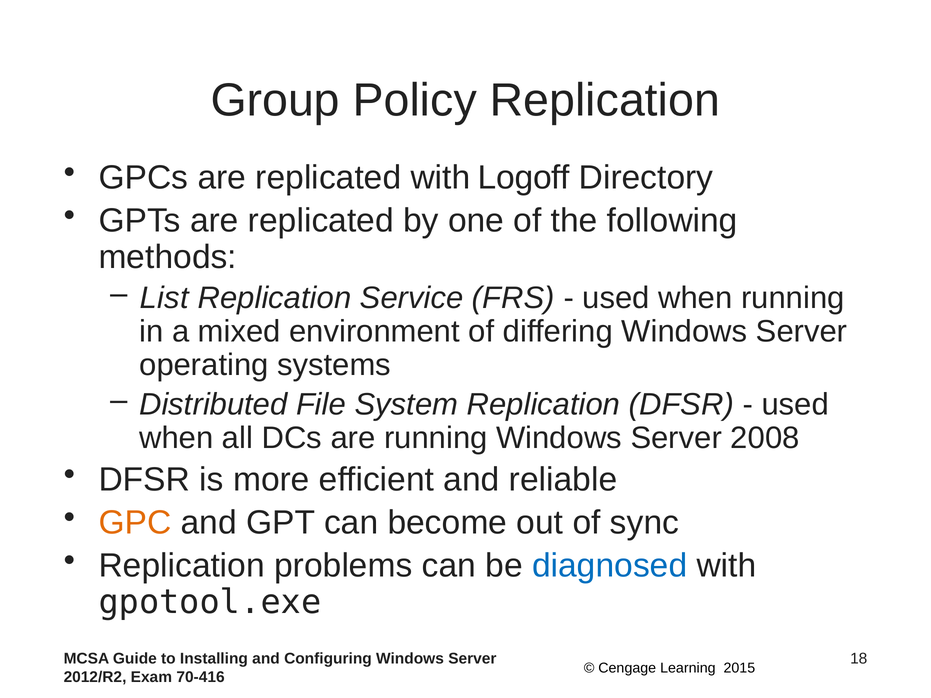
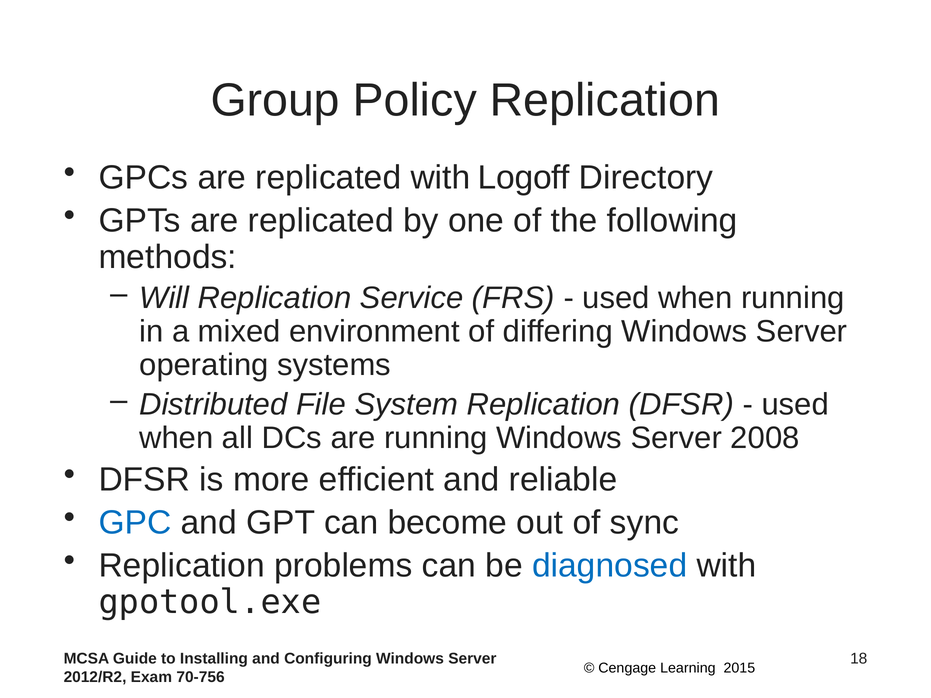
List: List -> Will
GPC colour: orange -> blue
70-416: 70-416 -> 70-756
